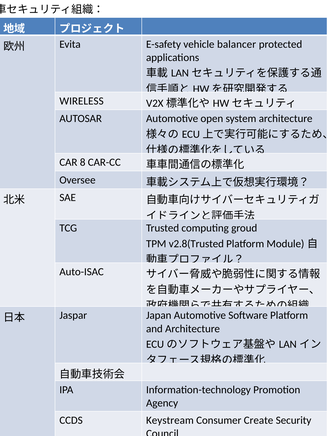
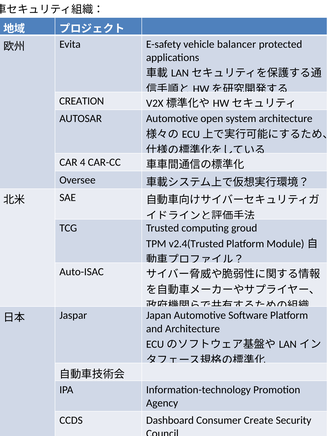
WIRELESS: WIRELESS -> CREATION
8: 8 -> 4
v2.8(Trusted: v2.8(Trusted -> v2.4(Trusted
Keystream: Keystream -> Dashboard
